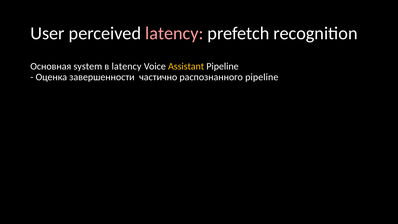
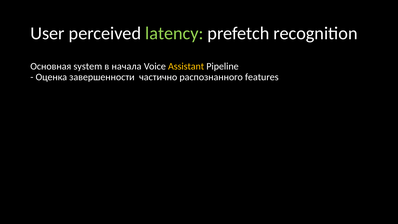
latency at (174, 33) colour: pink -> light green
в latency: latency -> начала
распознанного pipeline: pipeline -> features
